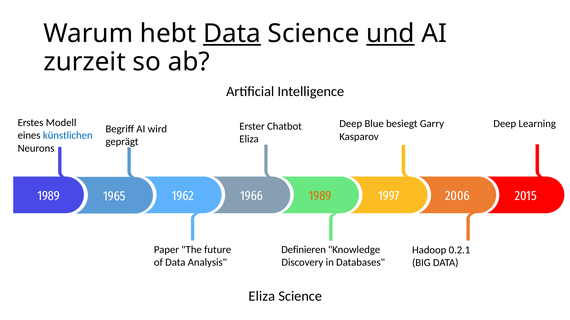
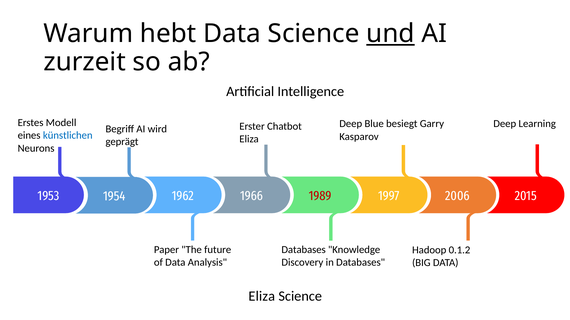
Data at (232, 34) underline: present -> none
1989 at (49, 196): 1989 -> 1953
1989 at (320, 196) colour: orange -> red
1965: 1965 -> 1954
Definieren at (304, 250): Definieren -> Databases
0.2.1: 0.2.1 -> 0.1.2
